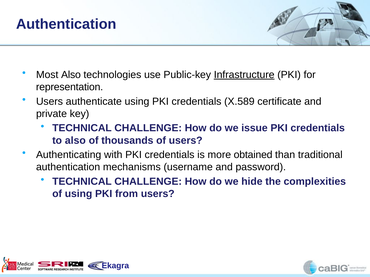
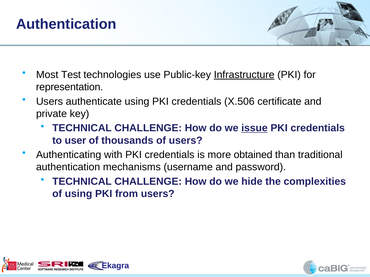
Most Also: Also -> Test
X.589: X.589 -> X.506
issue underline: none -> present
to also: also -> user
